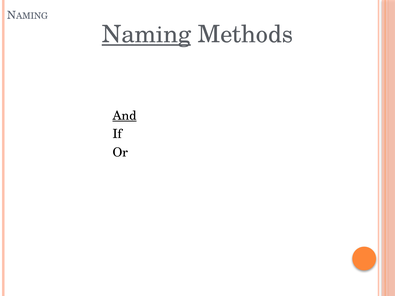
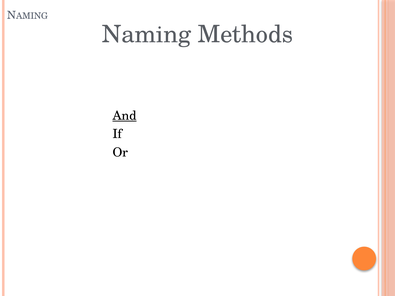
Naming underline: present -> none
